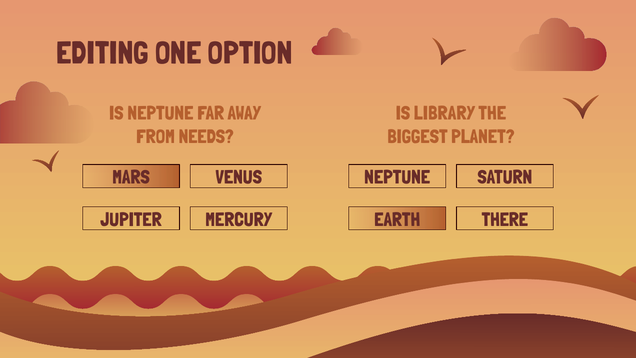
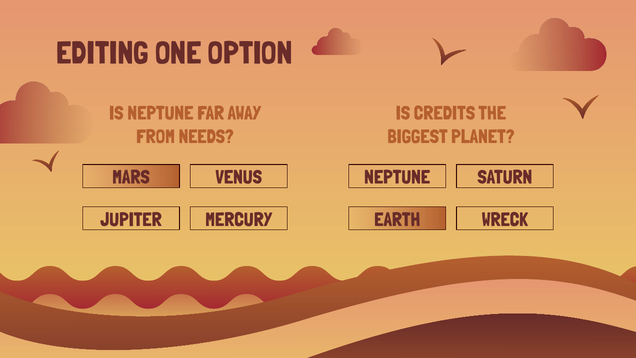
LIBRARY: LIBRARY -> CREDITS
THERE: THERE -> WRECK
